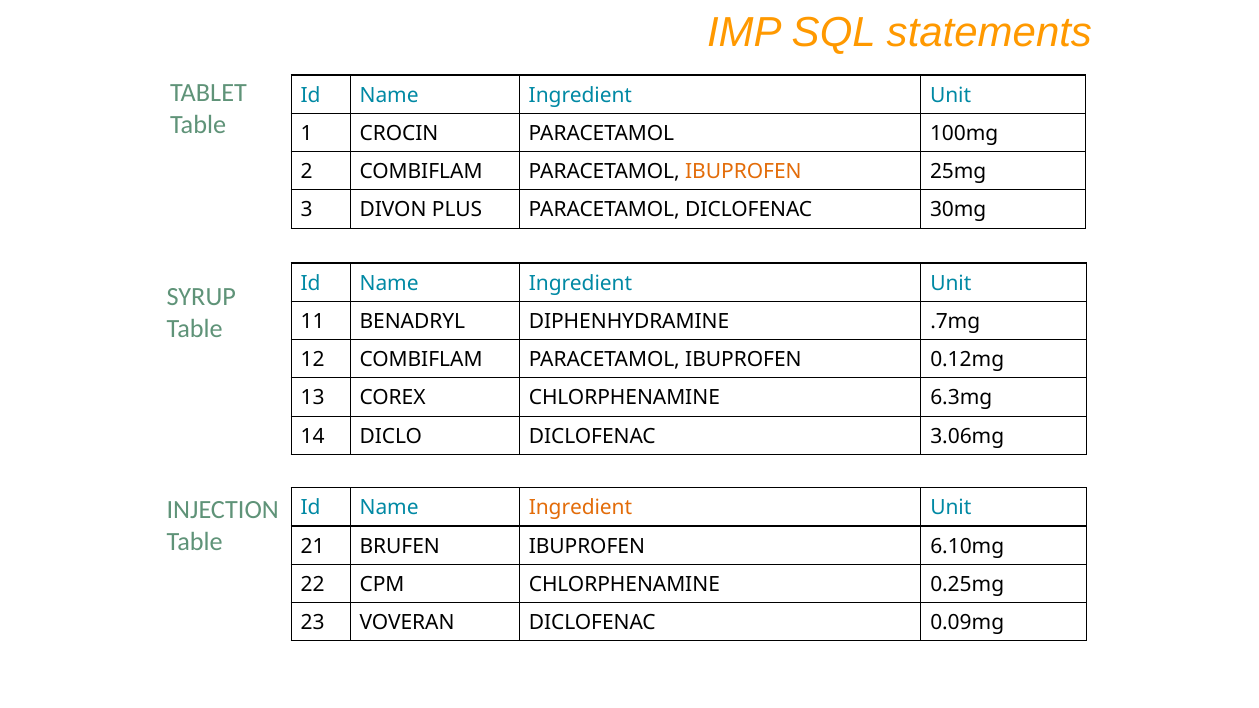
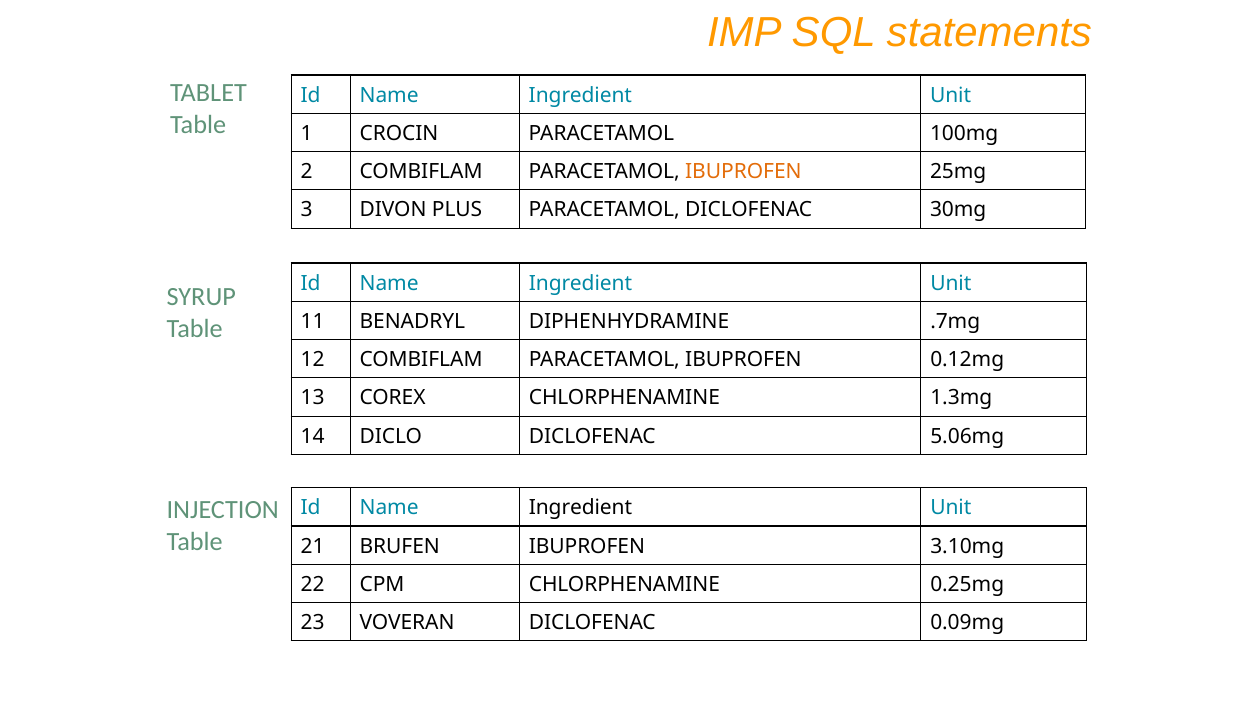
6.3mg: 6.3mg -> 1.3mg
3.06mg: 3.06mg -> 5.06mg
Ingredient at (580, 508) colour: orange -> black
6.10mg: 6.10mg -> 3.10mg
